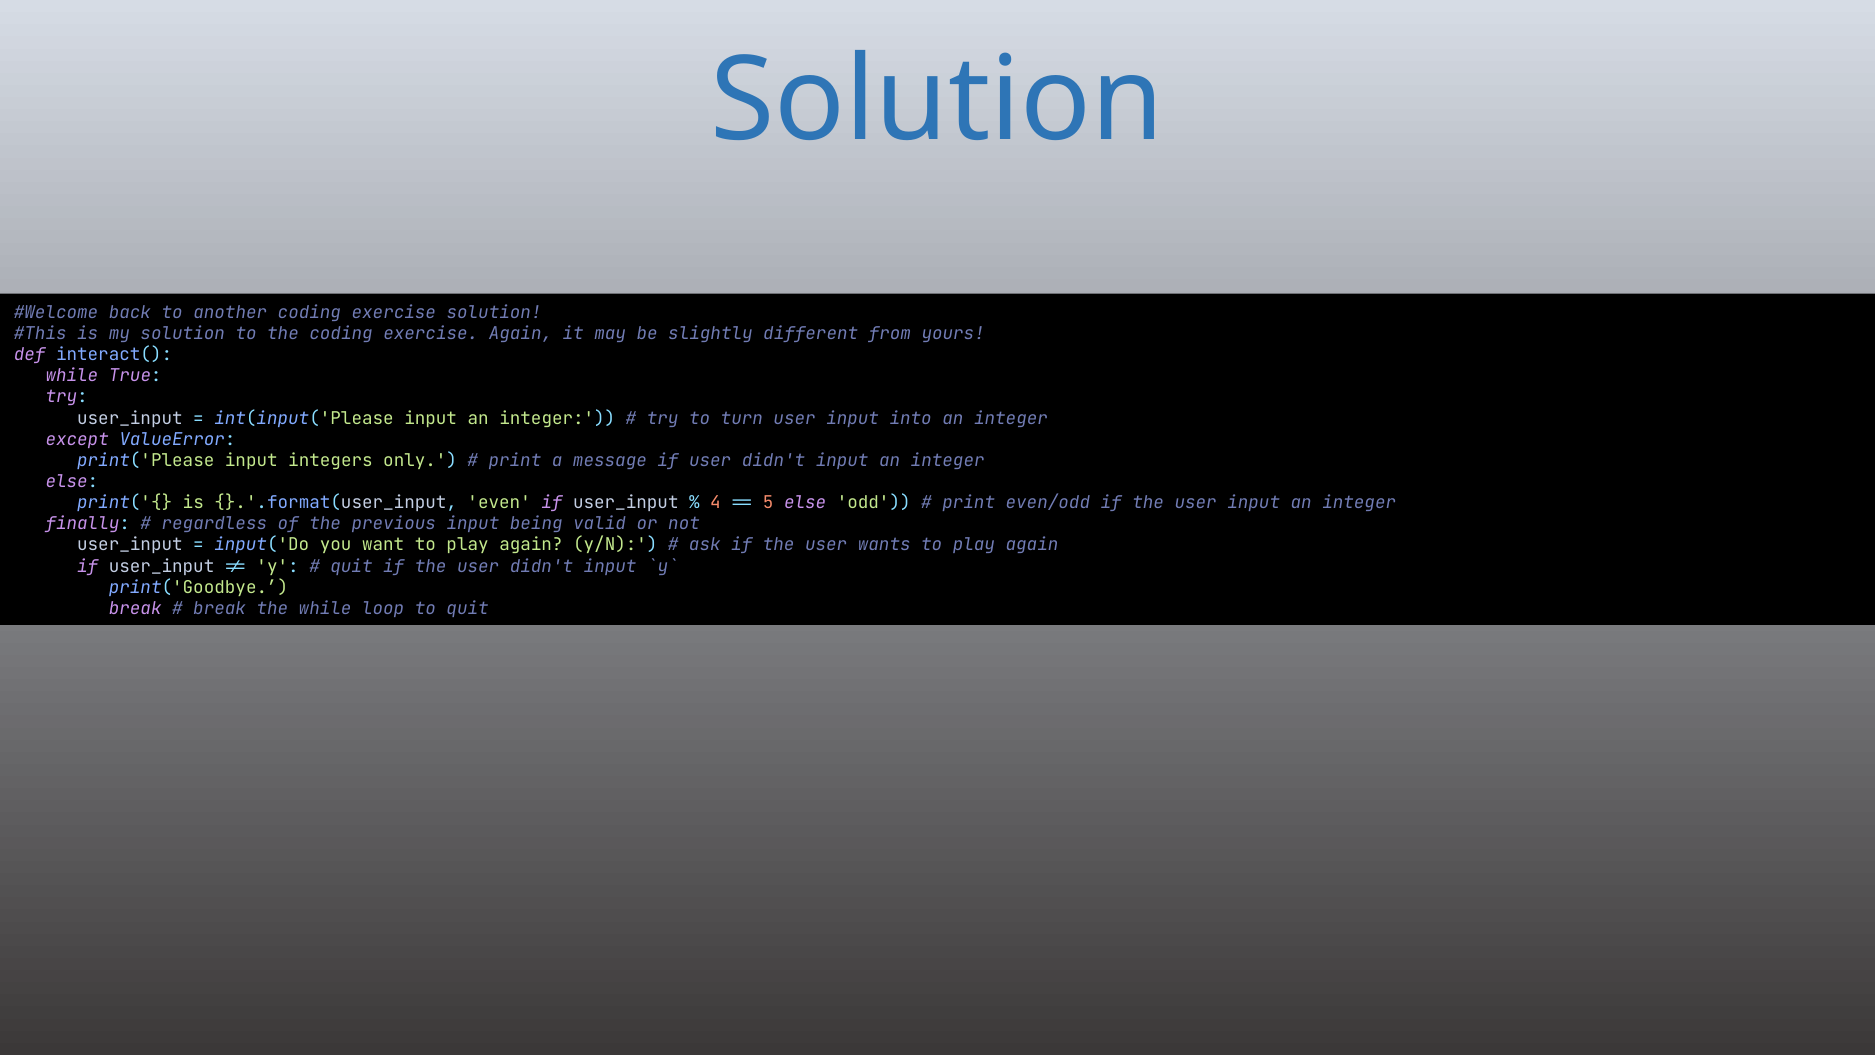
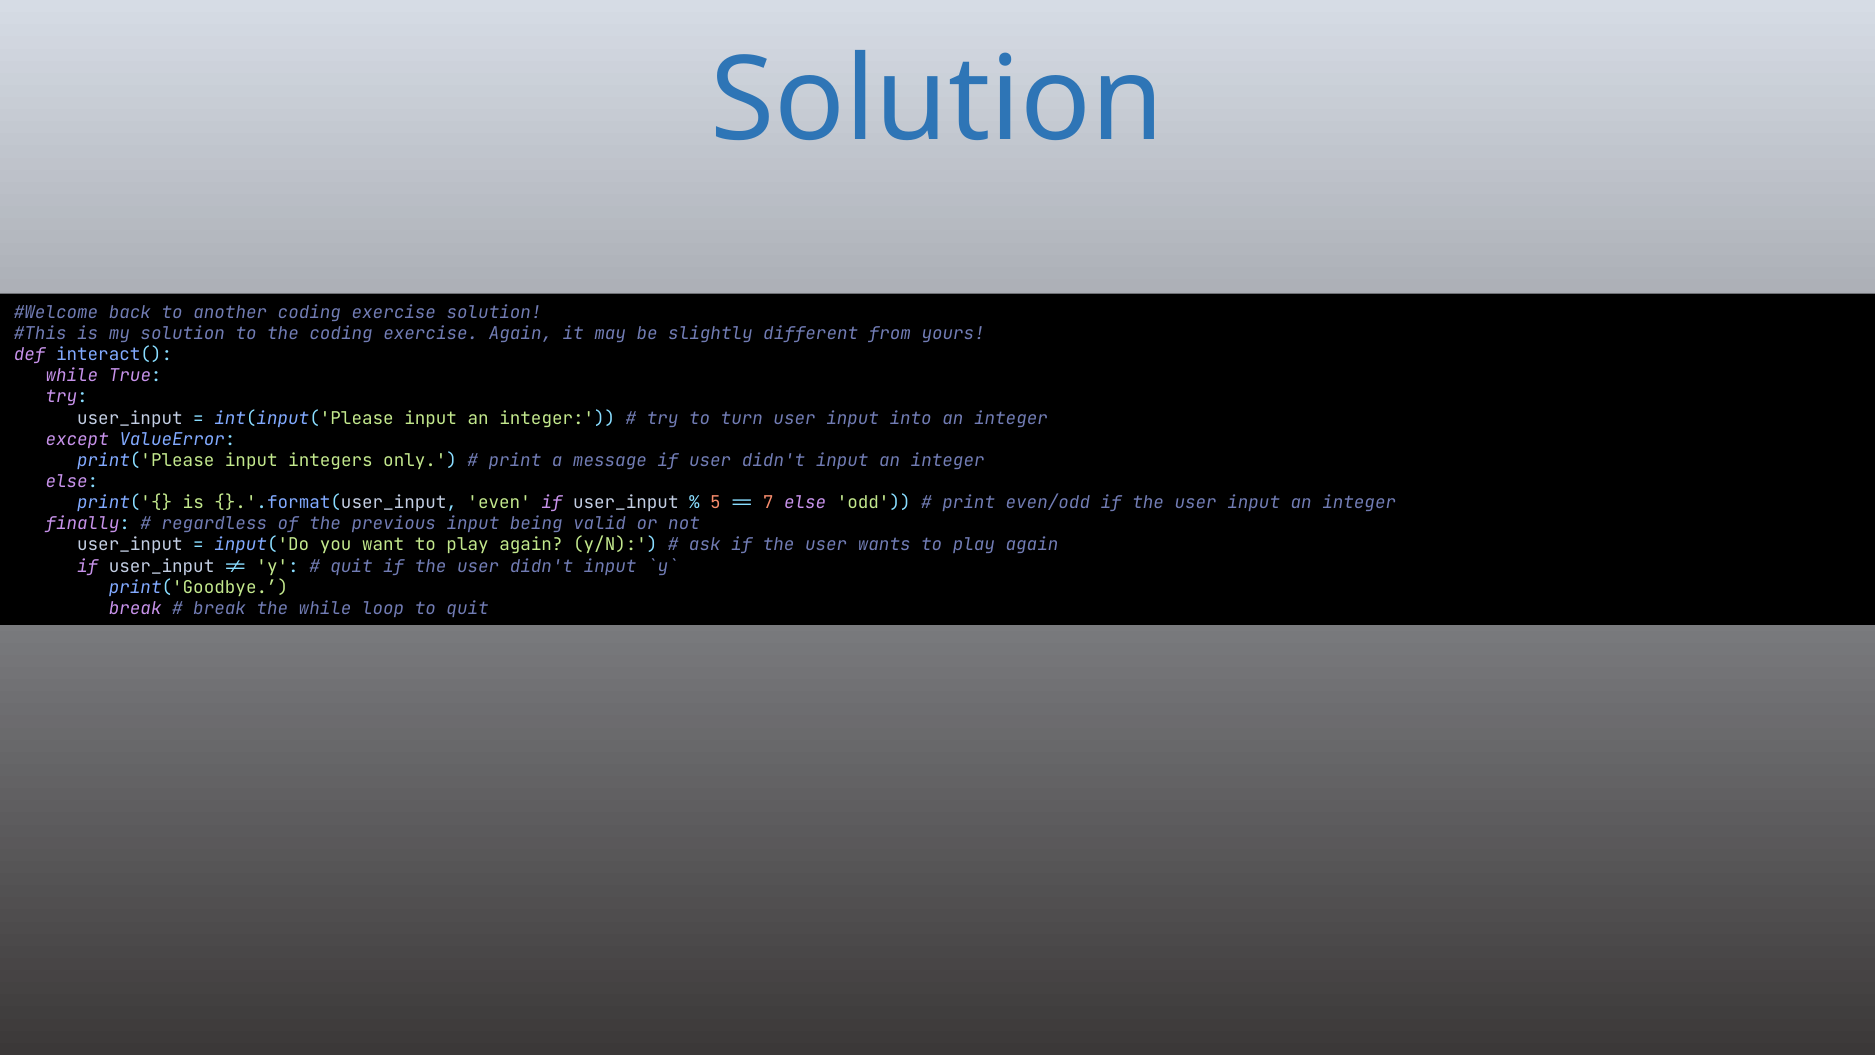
4: 4 -> 5
5: 5 -> 7
